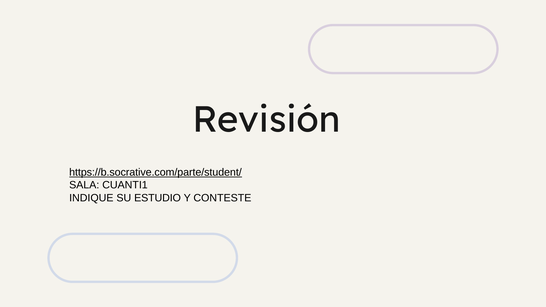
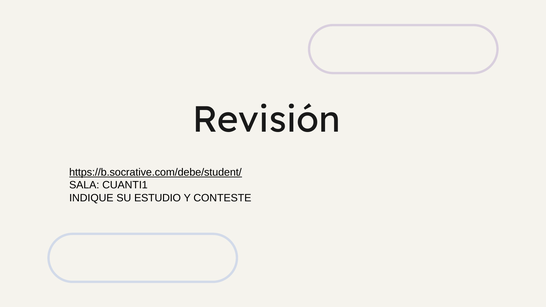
https://b.socrative.com/parte/student/: https://b.socrative.com/parte/student/ -> https://b.socrative.com/debe/student/
